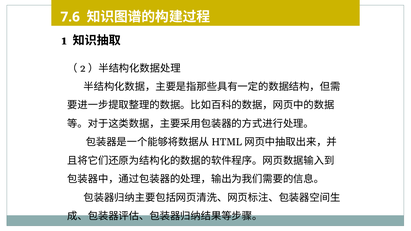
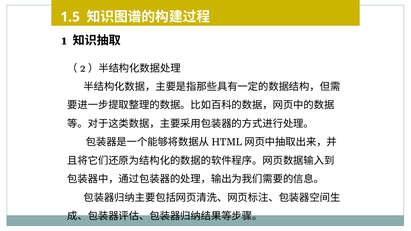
7.6: 7.6 -> 1.5
